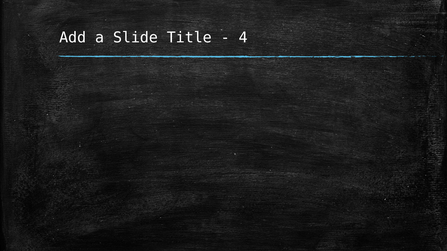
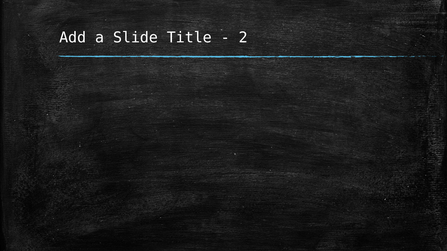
4: 4 -> 2
